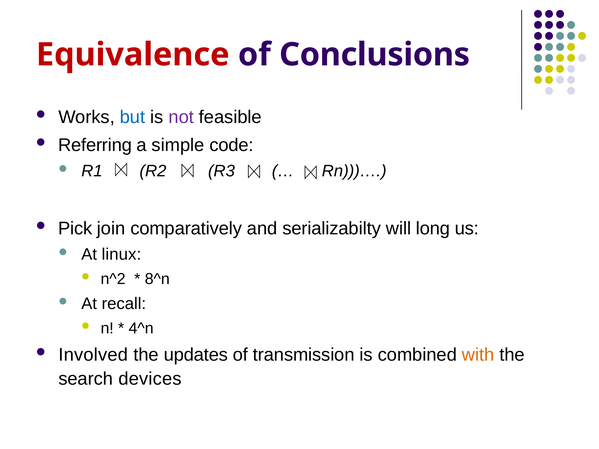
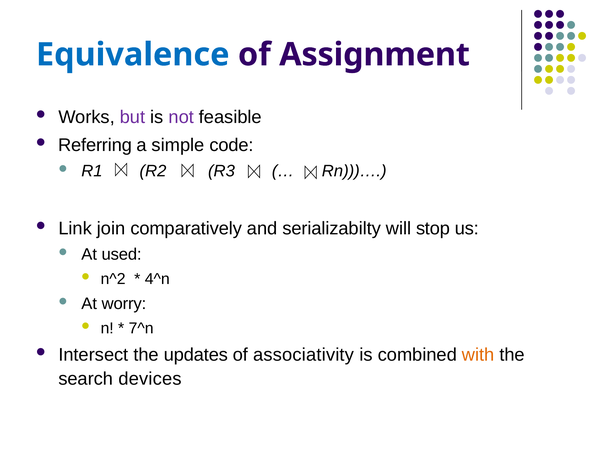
Equivalence colour: red -> blue
Conclusions: Conclusions -> Assignment
but colour: blue -> purple
Pick: Pick -> Link
long: long -> stop
linux: linux -> used
8^n: 8^n -> 4^n
recall: recall -> worry
4^n: 4^n -> 7^n
Involved: Involved -> Intersect
transmission: transmission -> associativity
